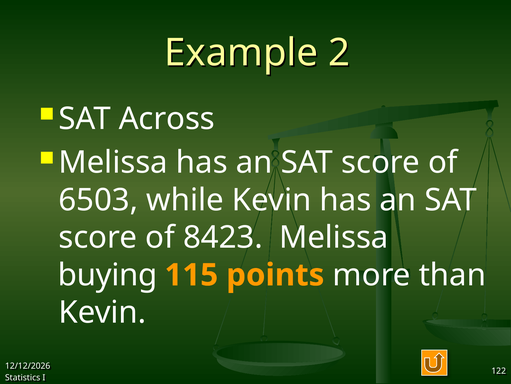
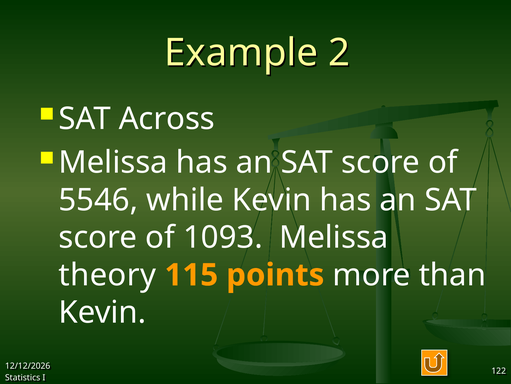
6503: 6503 -> 5546
8423: 8423 -> 1093
buying: buying -> theory
